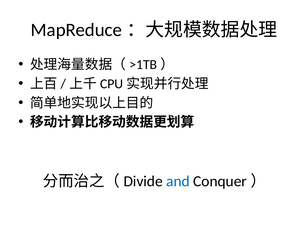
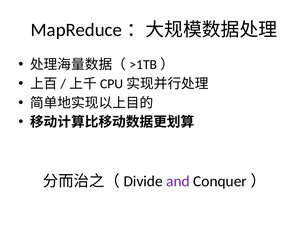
and colour: blue -> purple
